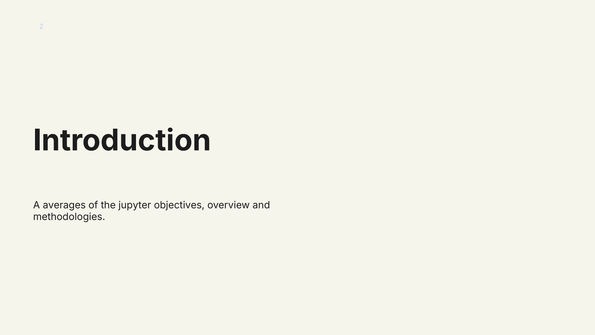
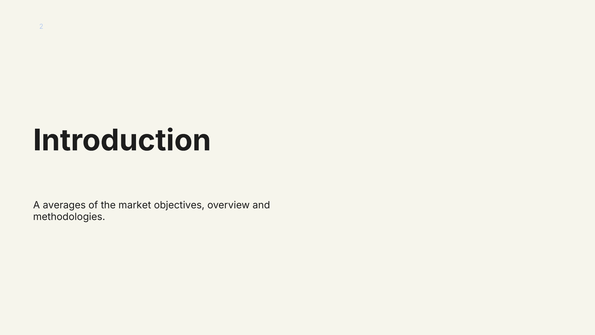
jupyter: jupyter -> market
